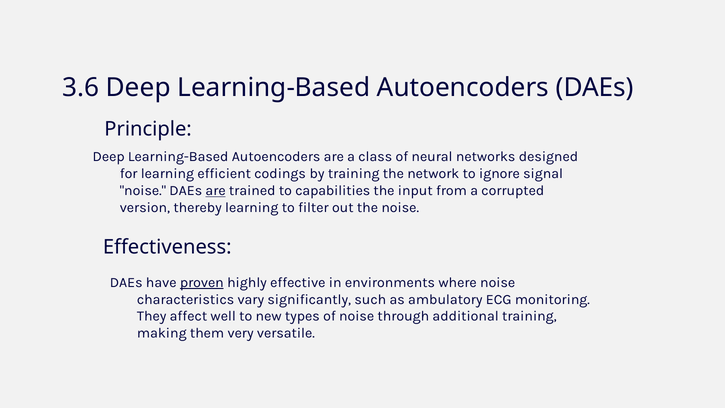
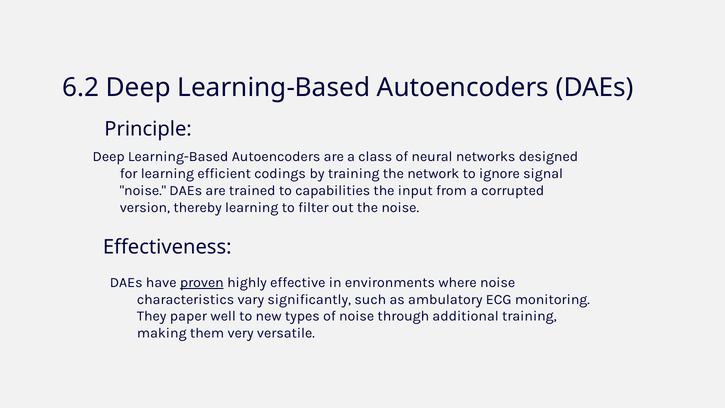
3.6: 3.6 -> 6.2
are at (216, 191) underline: present -> none
affect: affect -> paper
